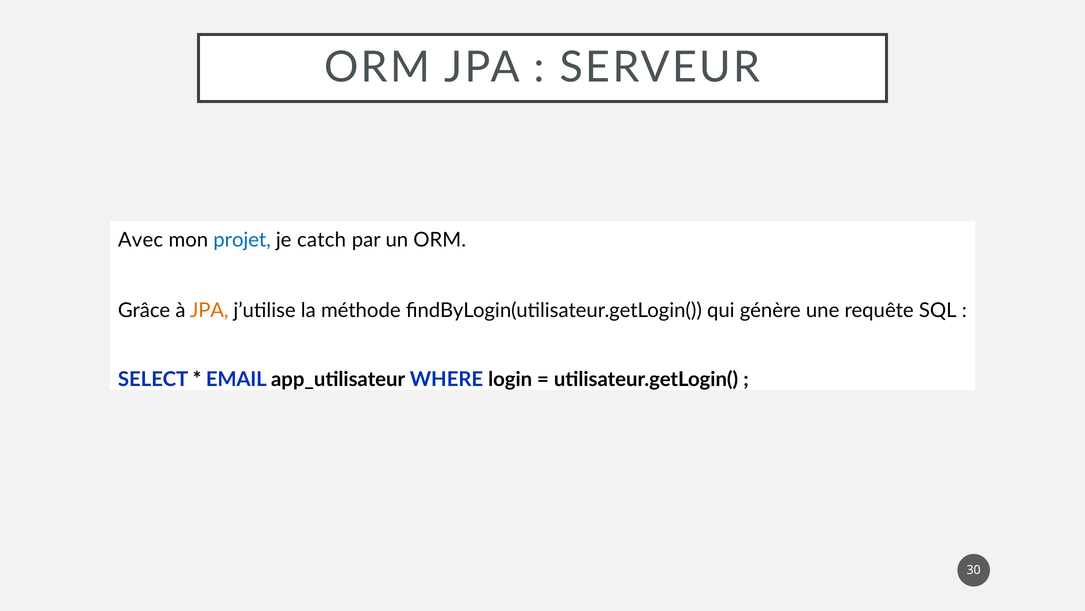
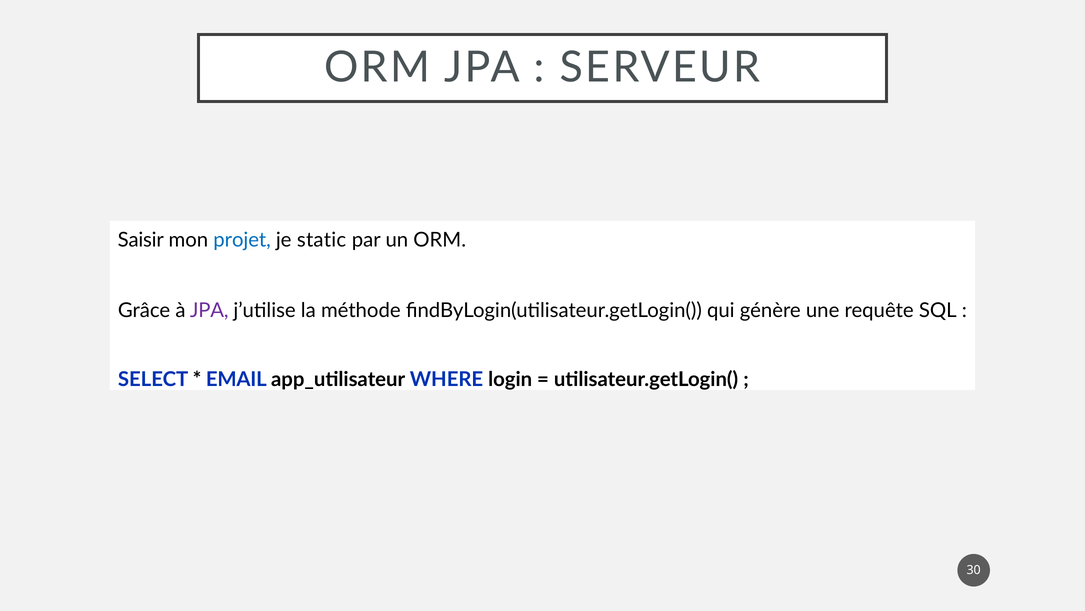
Avec: Avec -> Saisir
catch: catch -> static
JPA at (209, 310) colour: orange -> purple
